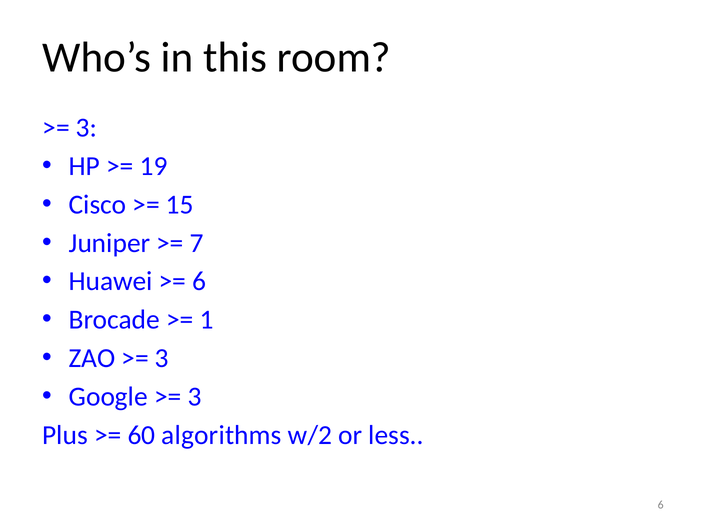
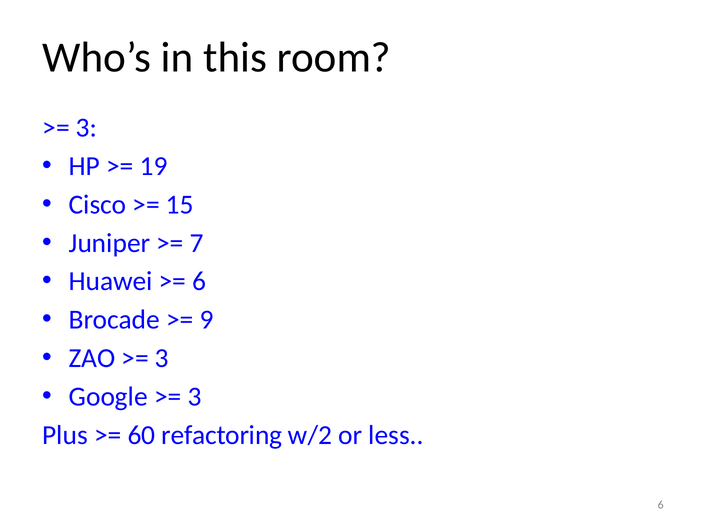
1: 1 -> 9
algorithms: algorithms -> refactoring
